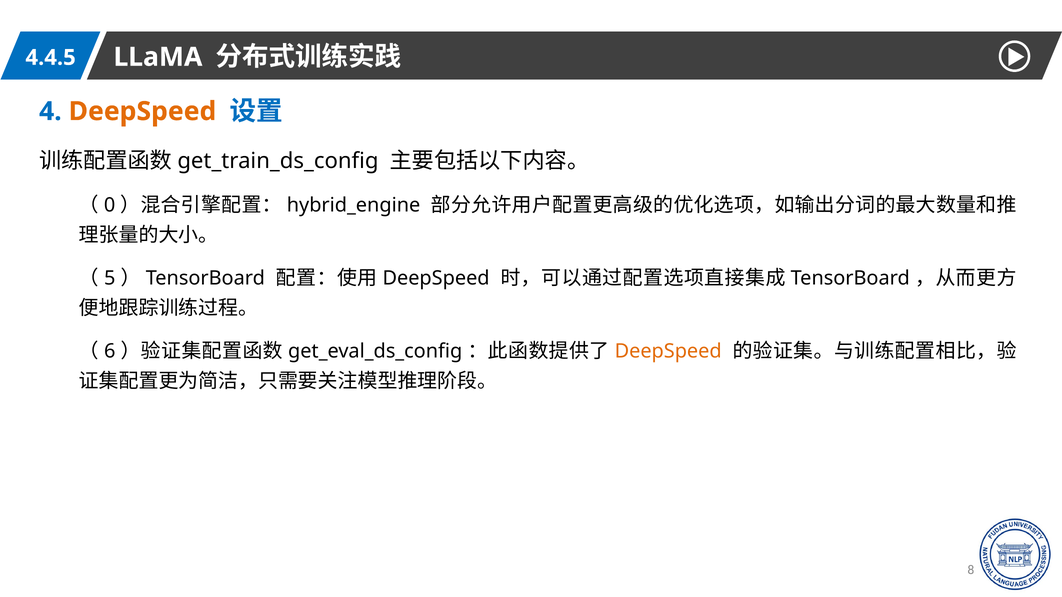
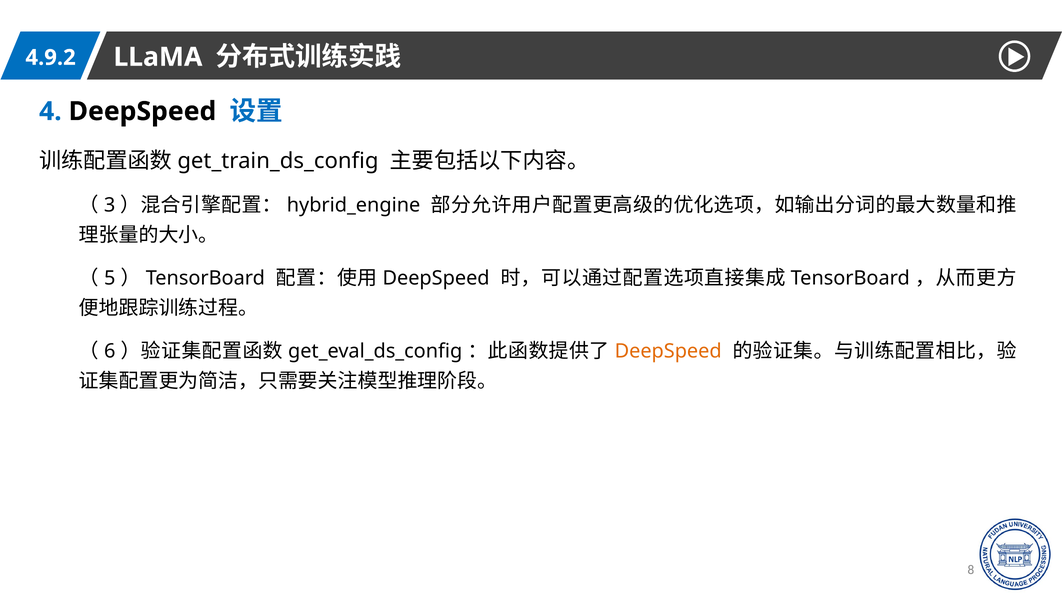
4.4.5: 4.4.5 -> 4.9.2
DeepSpeed at (142, 111) colour: orange -> black
0: 0 -> 3
